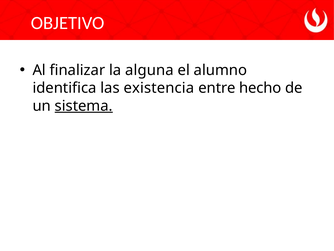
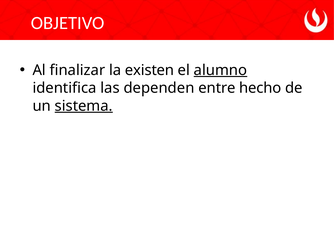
alguna: alguna -> existen
alumno underline: none -> present
existencia: existencia -> dependen
